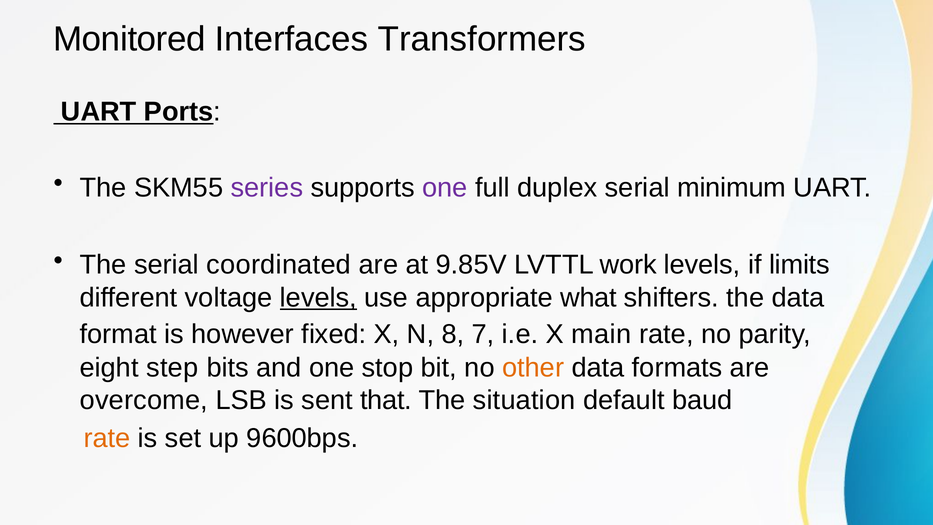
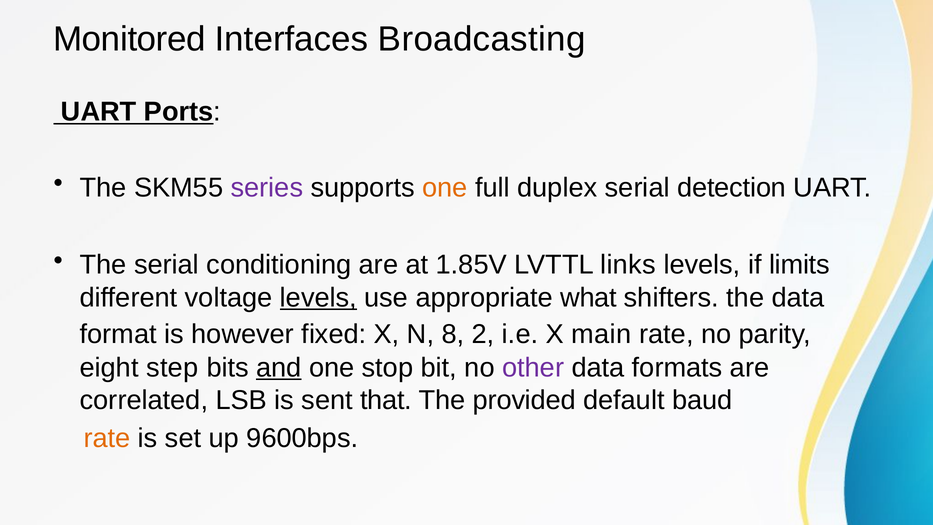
Transformers: Transformers -> Broadcasting
one at (445, 188) colour: purple -> orange
minimum: minimum -> detection
coordinated: coordinated -> conditioning
9.85V: 9.85V -> 1.85V
work: work -> links
7: 7 -> 2
and underline: none -> present
other colour: orange -> purple
overcome: overcome -> correlated
situation: situation -> provided
